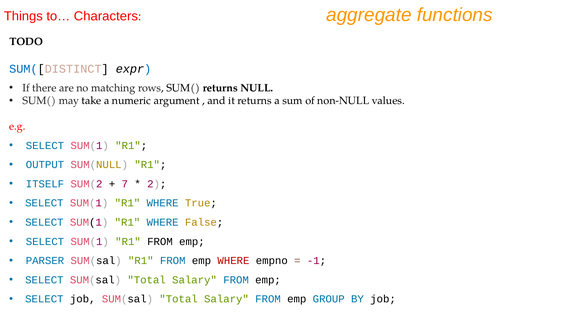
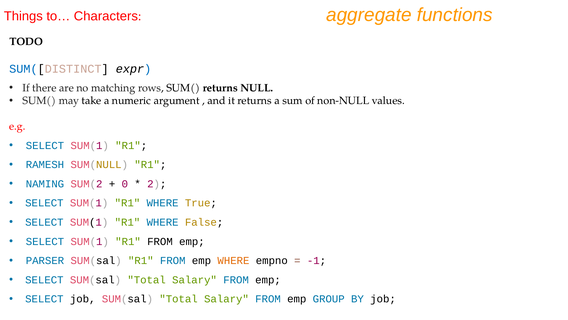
OUTPUT: OUTPUT -> RAMESH
ITSELF: ITSELF -> NAMING
7: 7 -> 0
WHERE at (233, 260) colour: red -> orange
